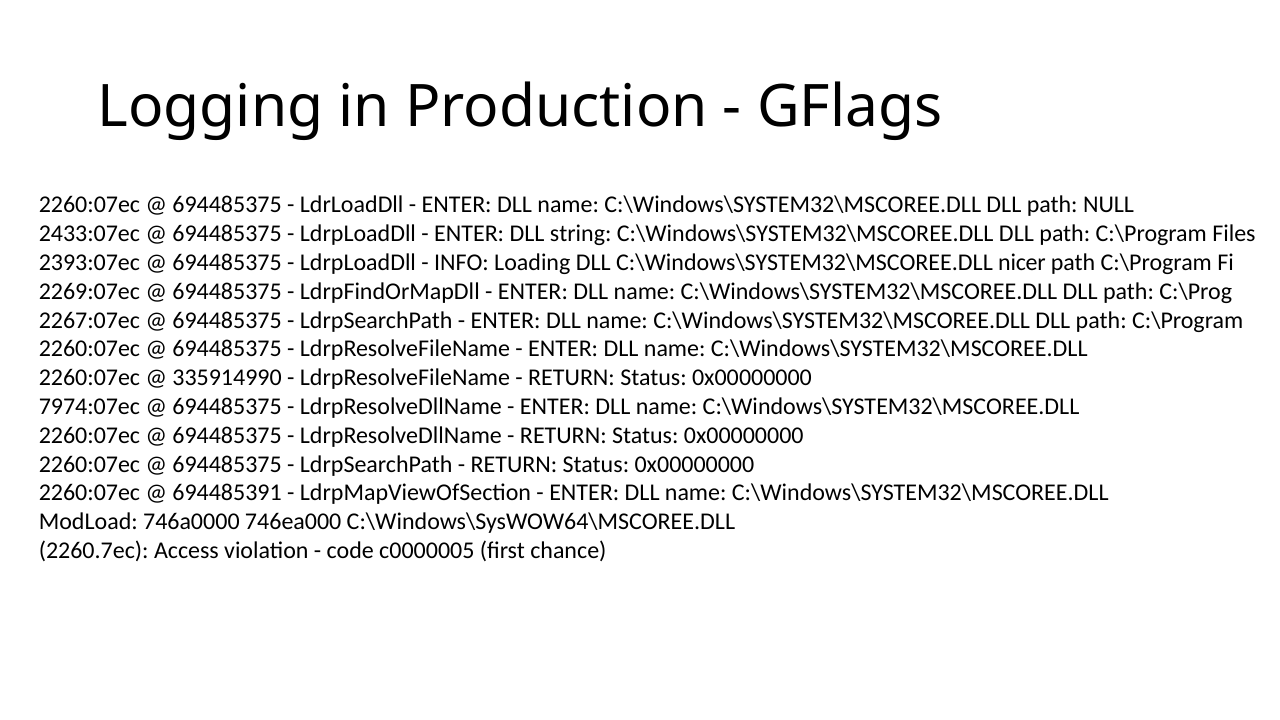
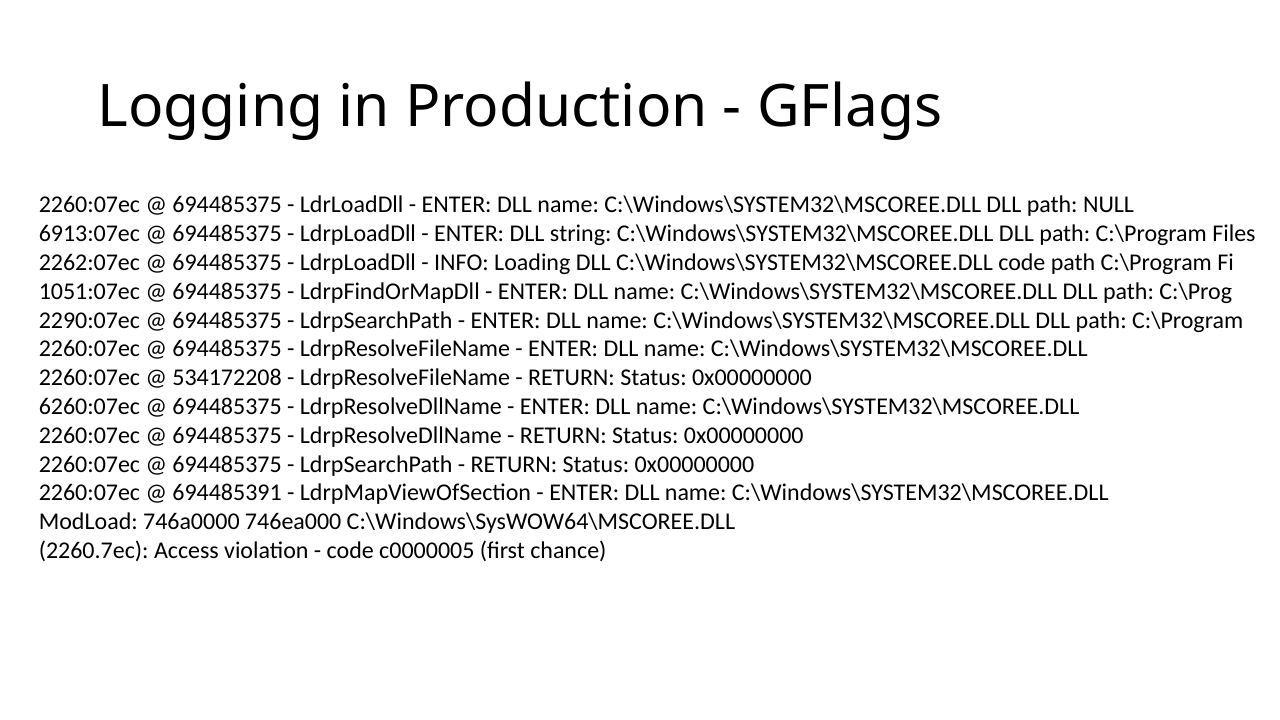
2433:07ec: 2433:07ec -> 6913:07ec
2393:07ec: 2393:07ec -> 2262:07ec
C:\Windows\SYSTEM32\MSCOREE.DLL nicer: nicer -> code
2269:07ec: 2269:07ec -> 1051:07ec
2267:07ec: 2267:07ec -> 2290:07ec
335914990: 335914990 -> 534172208
7974:07ec: 7974:07ec -> 6260:07ec
